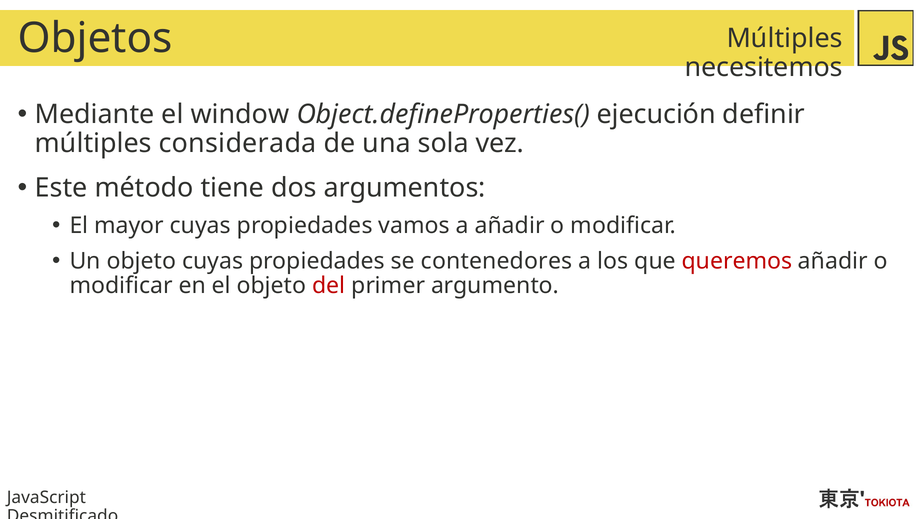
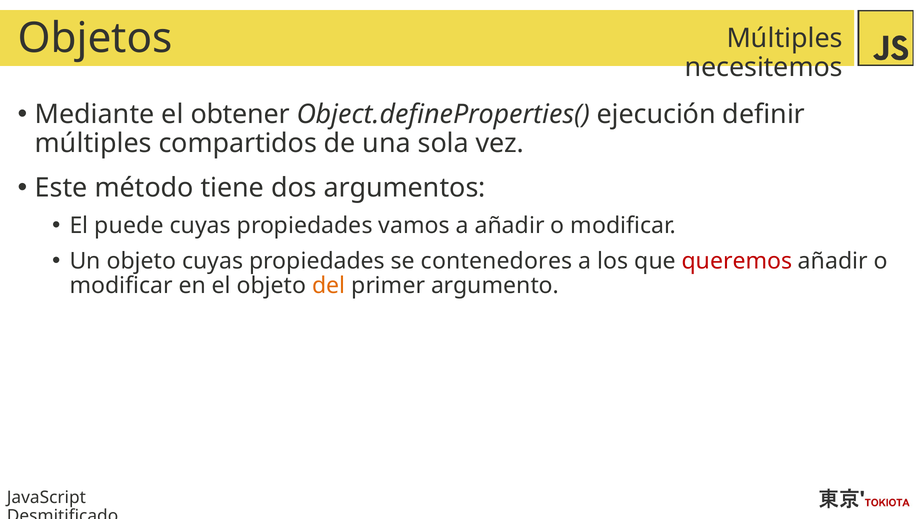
window: window -> obtener
considerada: considerada -> compartidos
mayor: mayor -> puede
del colour: red -> orange
